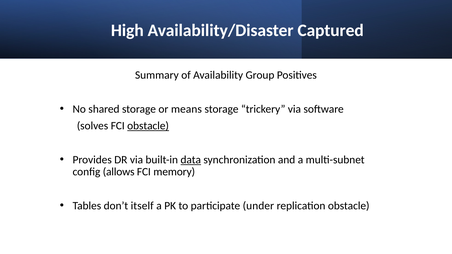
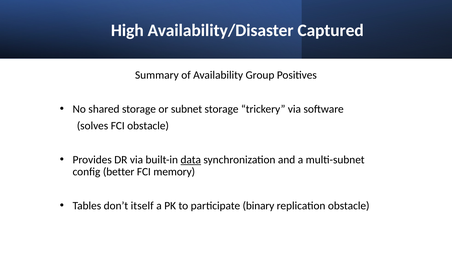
means: means -> subnet
obstacle at (148, 126) underline: present -> none
allows: allows -> better
under: under -> binary
